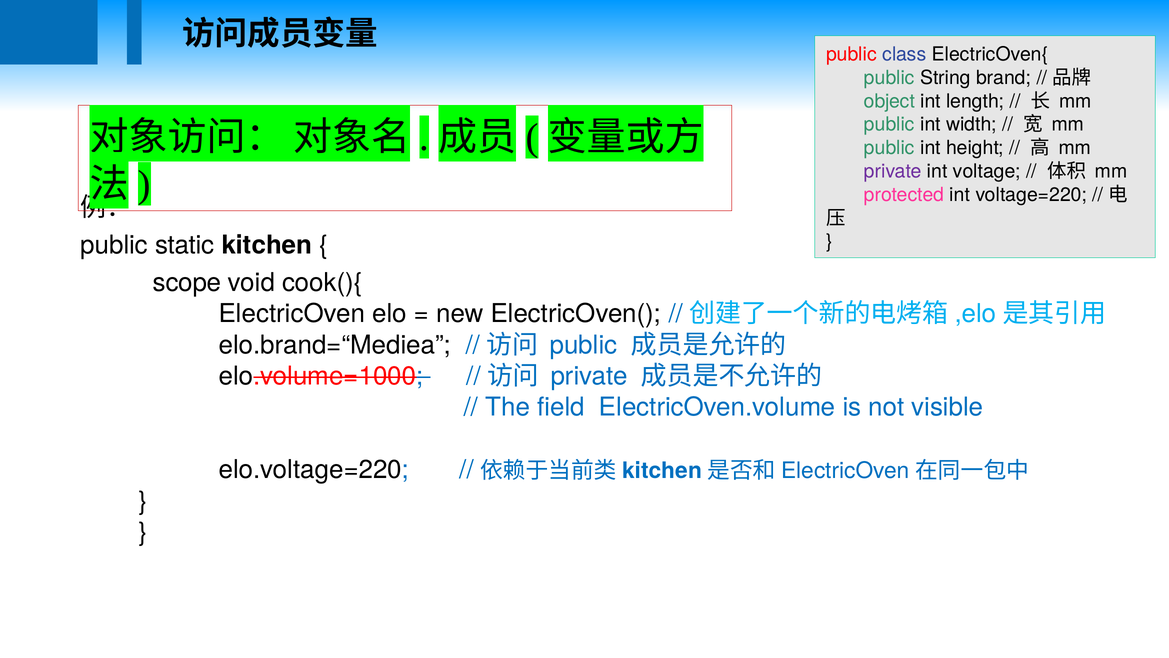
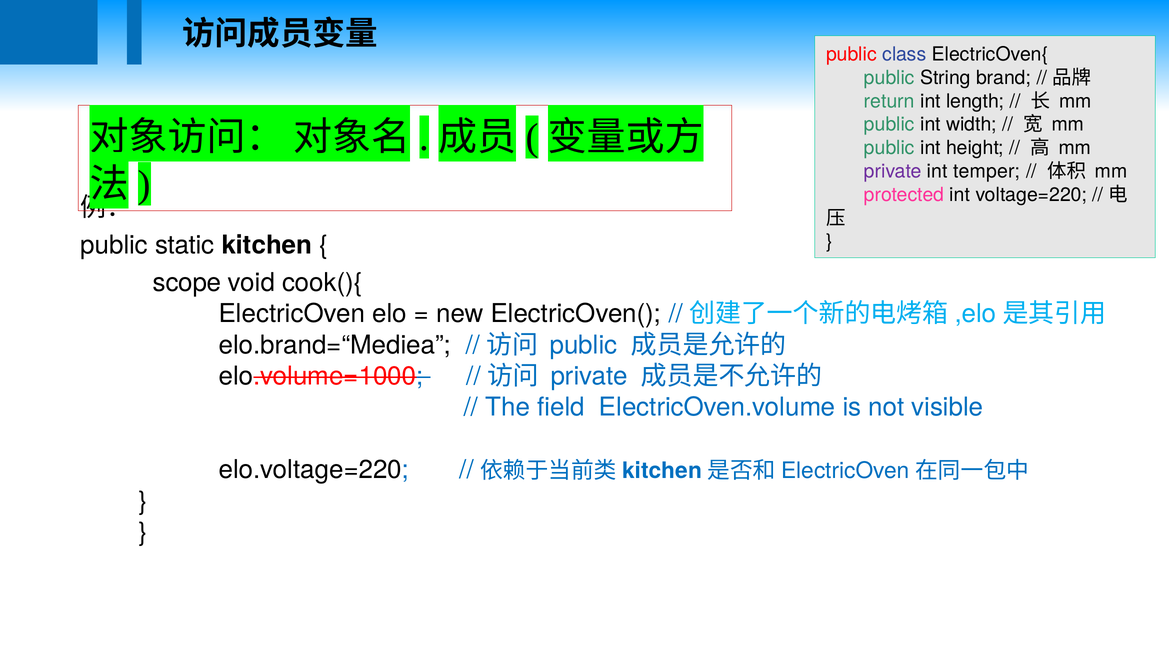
object: object -> return
voltage: voltage -> temper
